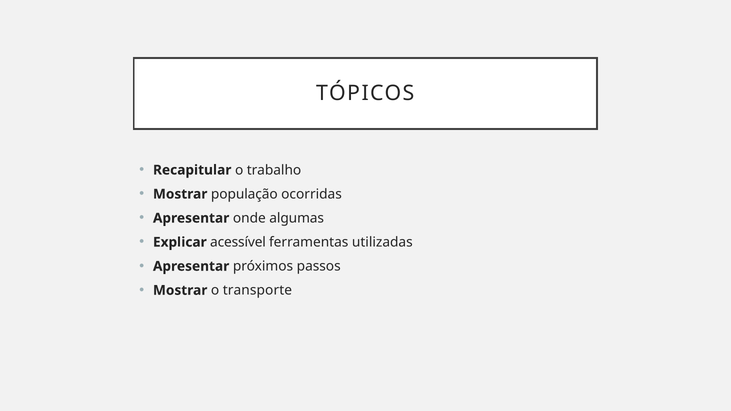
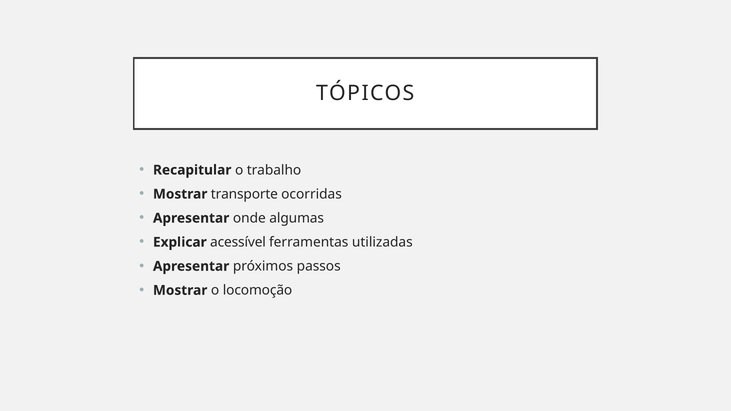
população: população -> transporte
transporte: transporte -> locomoção
